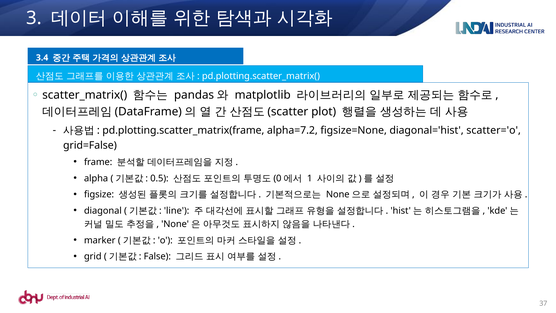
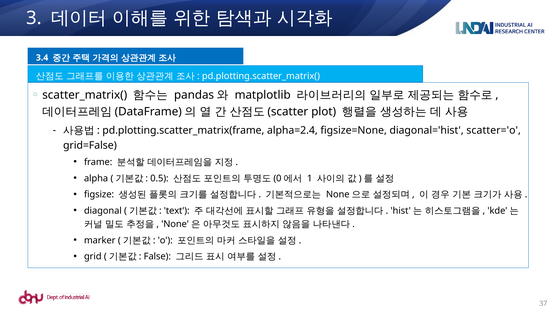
alpha=7.2: alpha=7.2 -> alpha=2.4
line: line -> text
